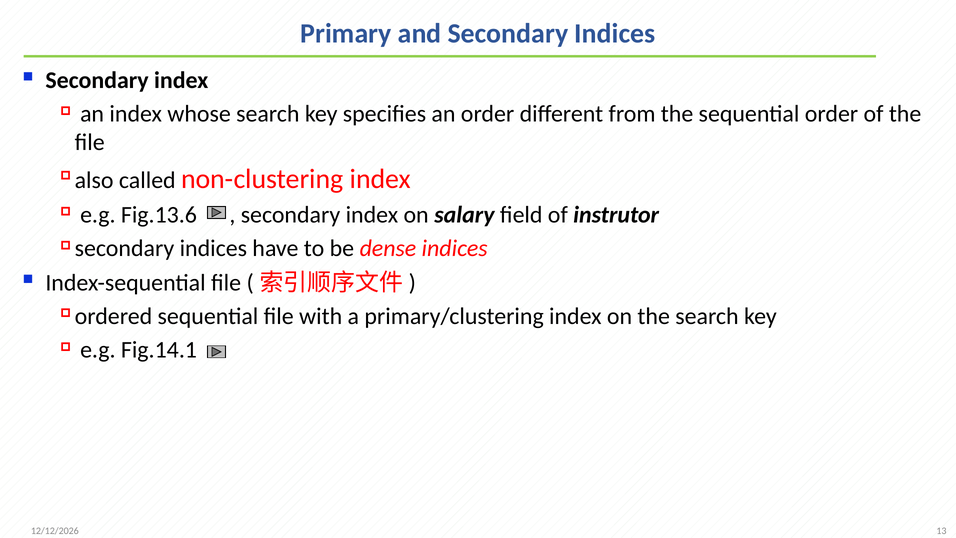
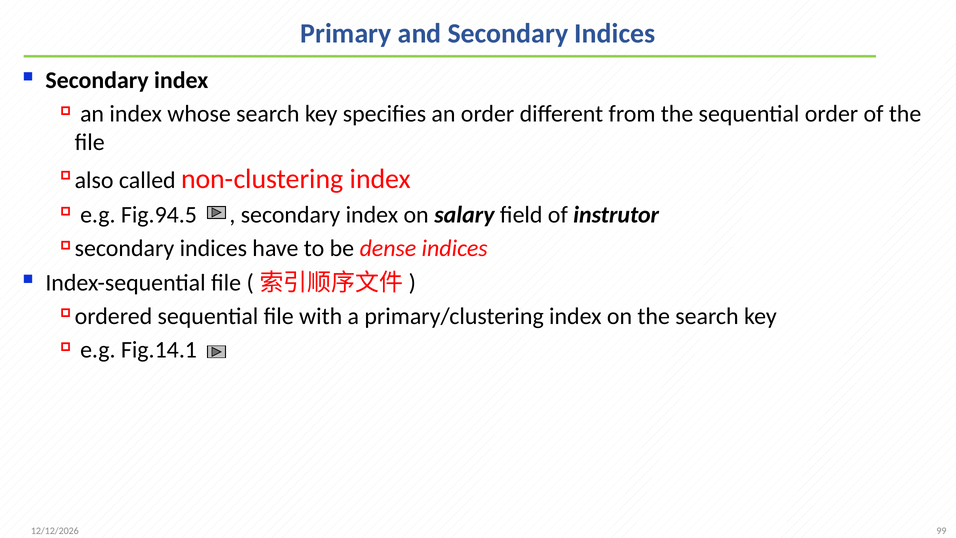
Fig.13.6: Fig.13.6 -> Fig.94.5
13: 13 -> 99
